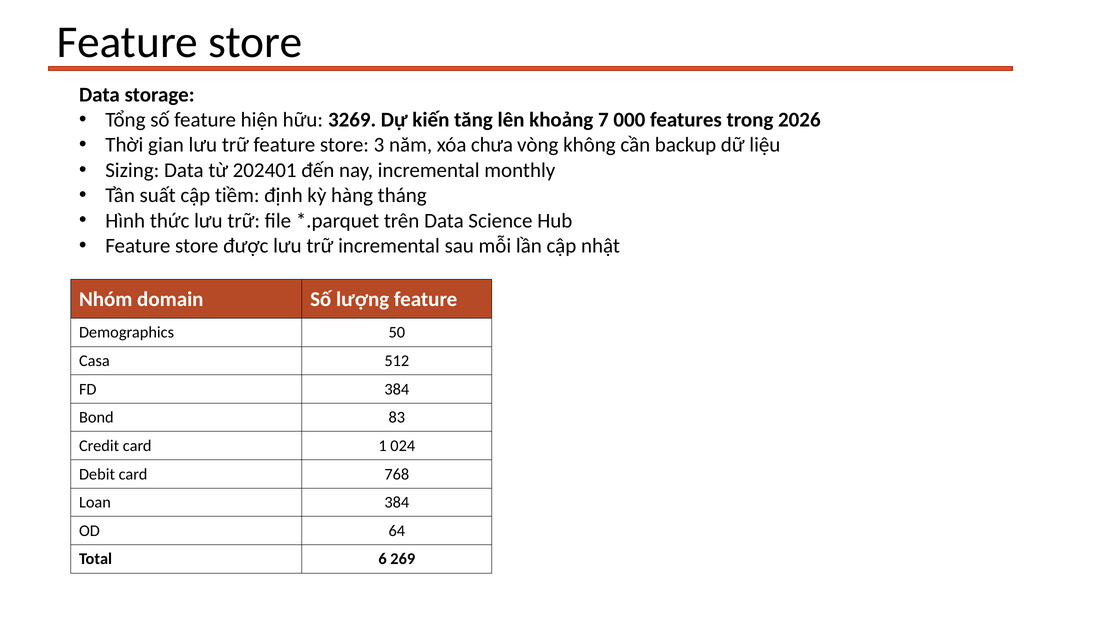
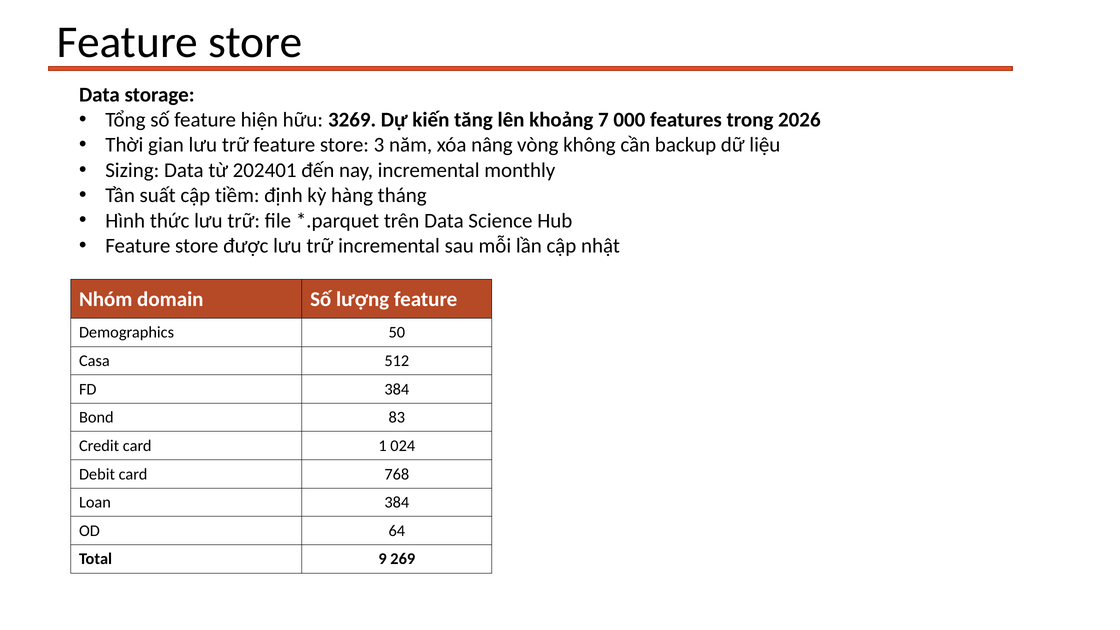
chưa: chưa -> nâng
6: 6 -> 9
